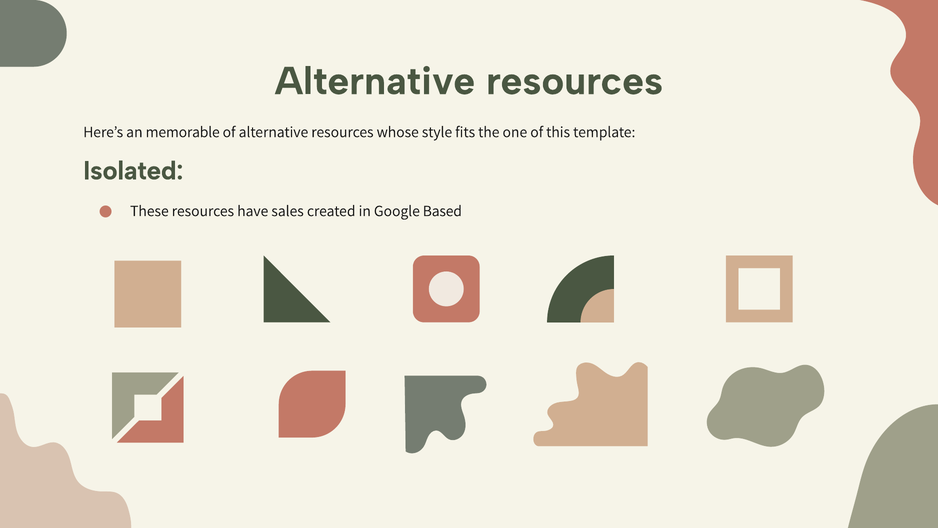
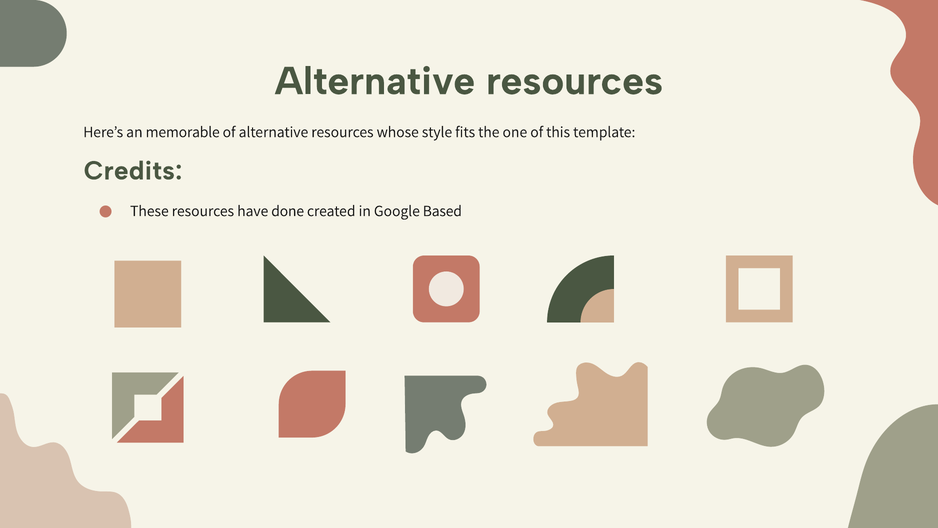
Isolated: Isolated -> Credits
sales: sales -> done
